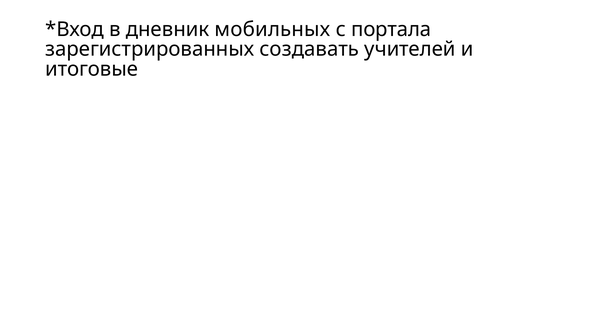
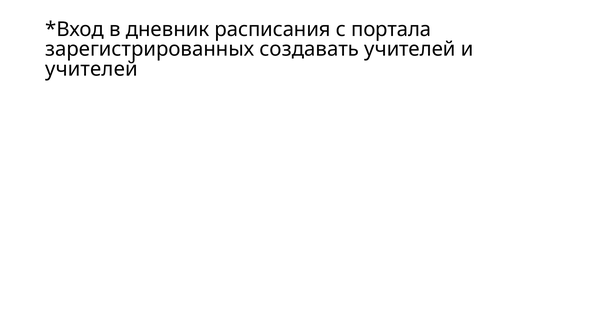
мобильных: мобильных -> расписания
итоговые at (92, 69): итоговые -> учителей
